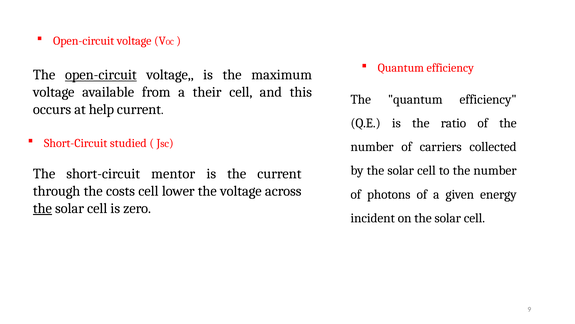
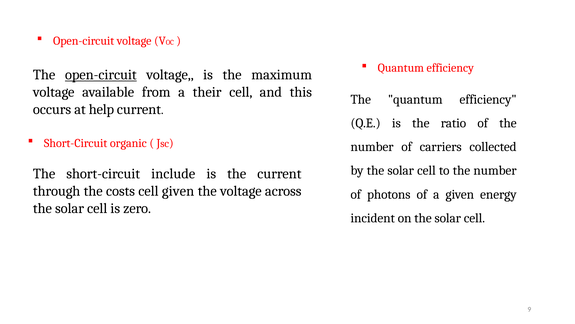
studied: studied -> organic
mentor: mentor -> include
cell lower: lower -> given
the at (42, 208) underline: present -> none
